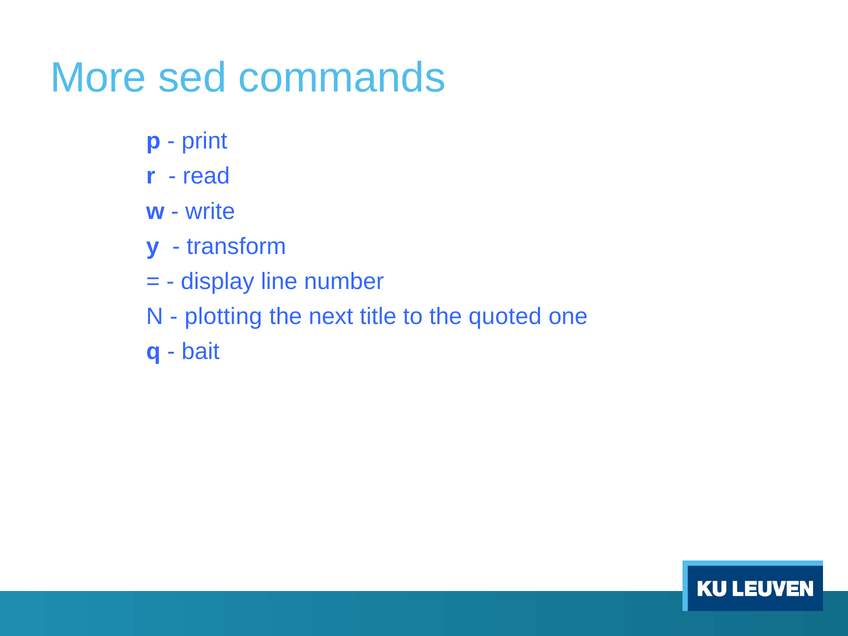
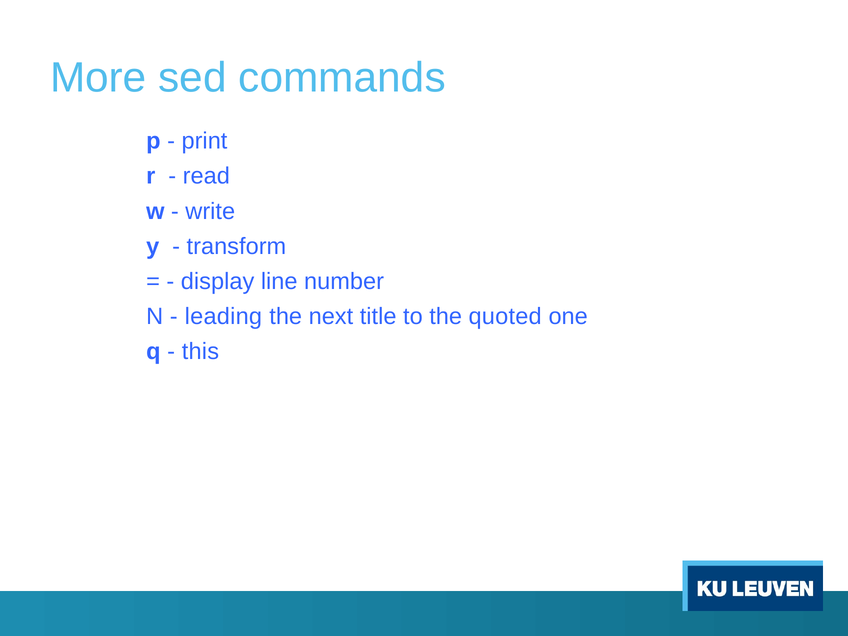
plotting: plotting -> leading
bait: bait -> this
